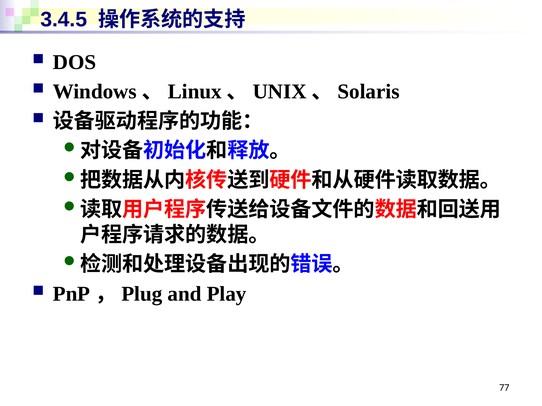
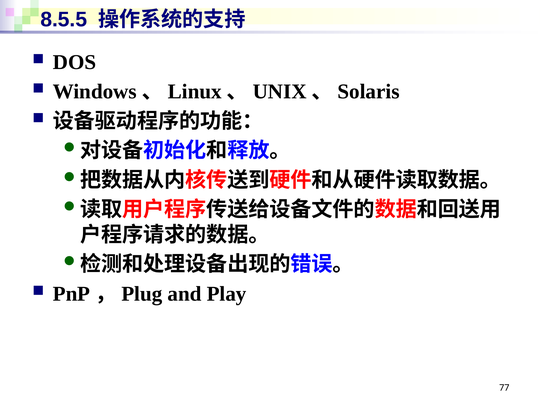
3.4.5: 3.4.5 -> 8.5.5
